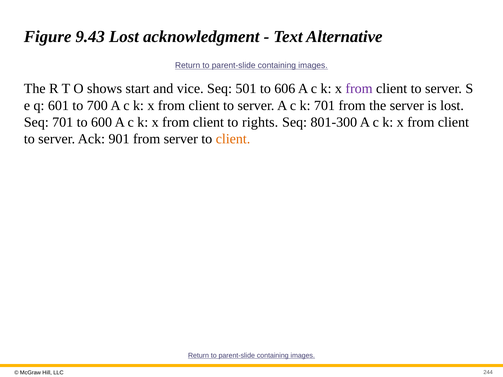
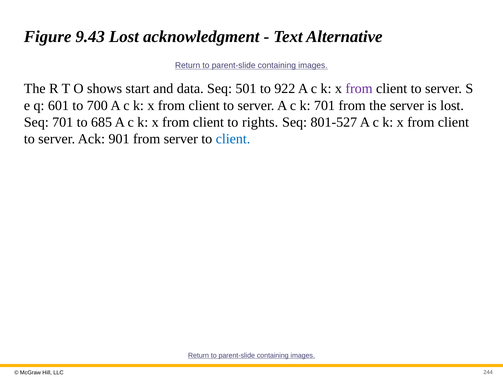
vice: vice -> data
606: 606 -> 922
600: 600 -> 685
801-300: 801-300 -> 801-527
client at (233, 139) colour: orange -> blue
